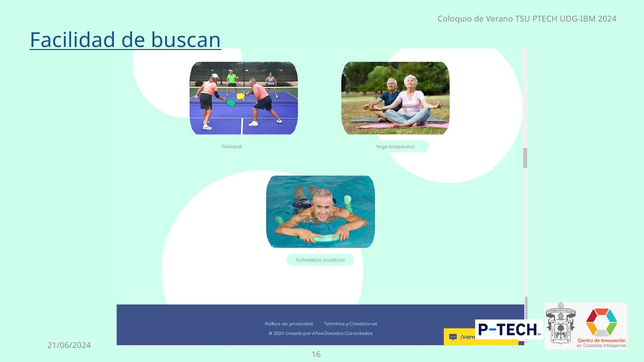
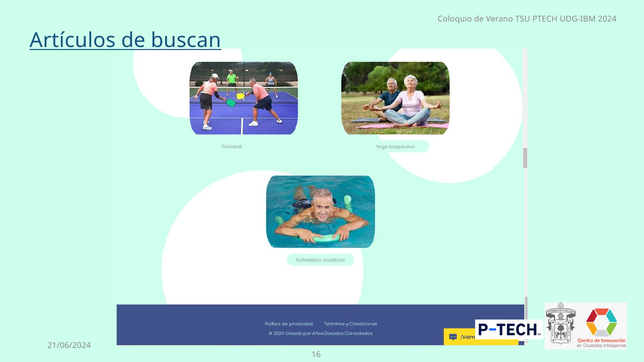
Facilidad: Facilidad -> Artículos
